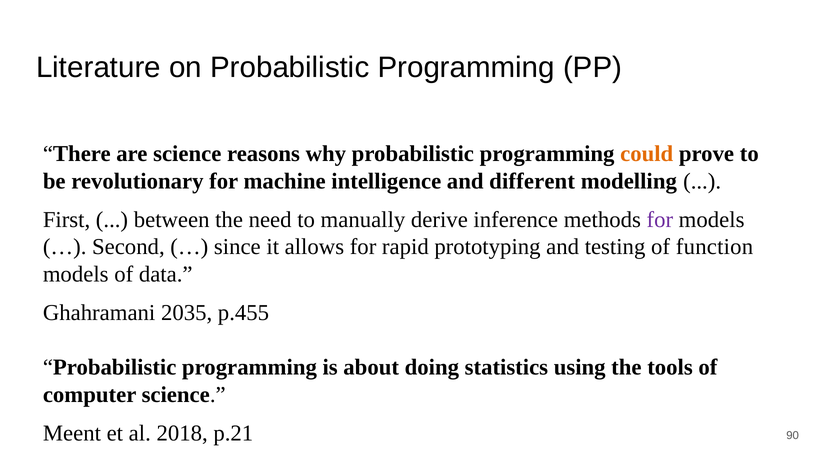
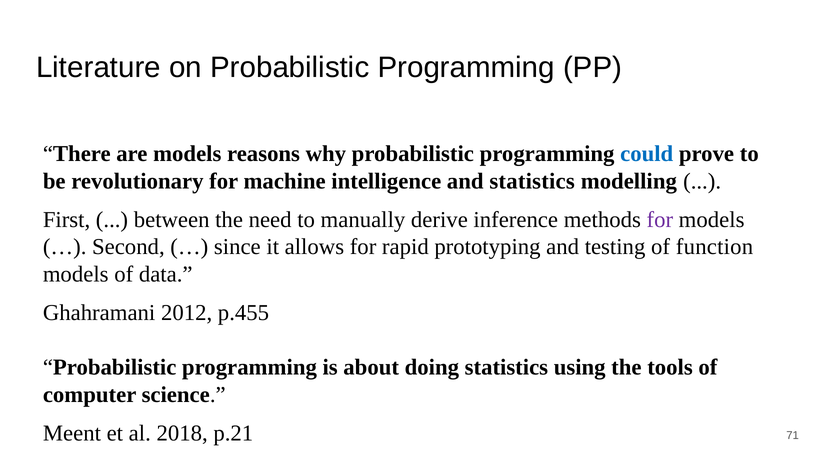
are science: science -> models
could colour: orange -> blue
and different: different -> statistics
2035: 2035 -> 2012
90: 90 -> 71
